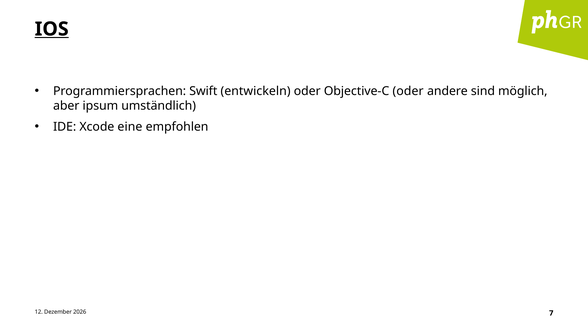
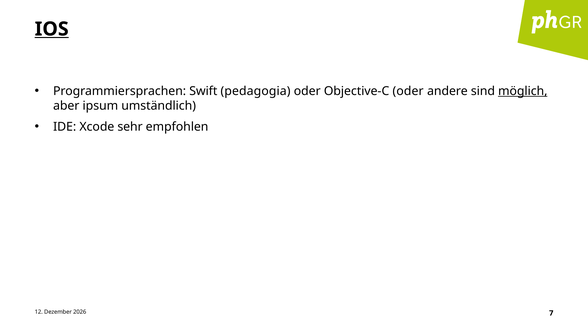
entwickeln: entwickeln -> pedagogia
möglich underline: none -> present
eine: eine -> sehr
